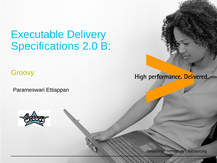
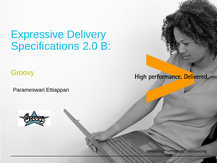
Executable: Executable -> Expressive
